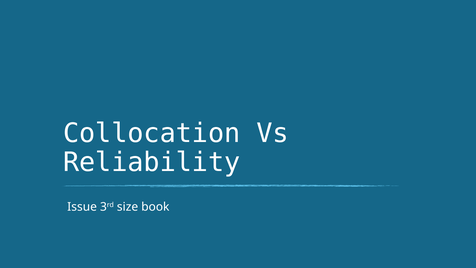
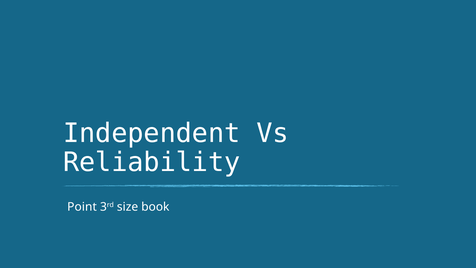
Collocation: Collocation -> Independent
Issue: Issue -> Point
